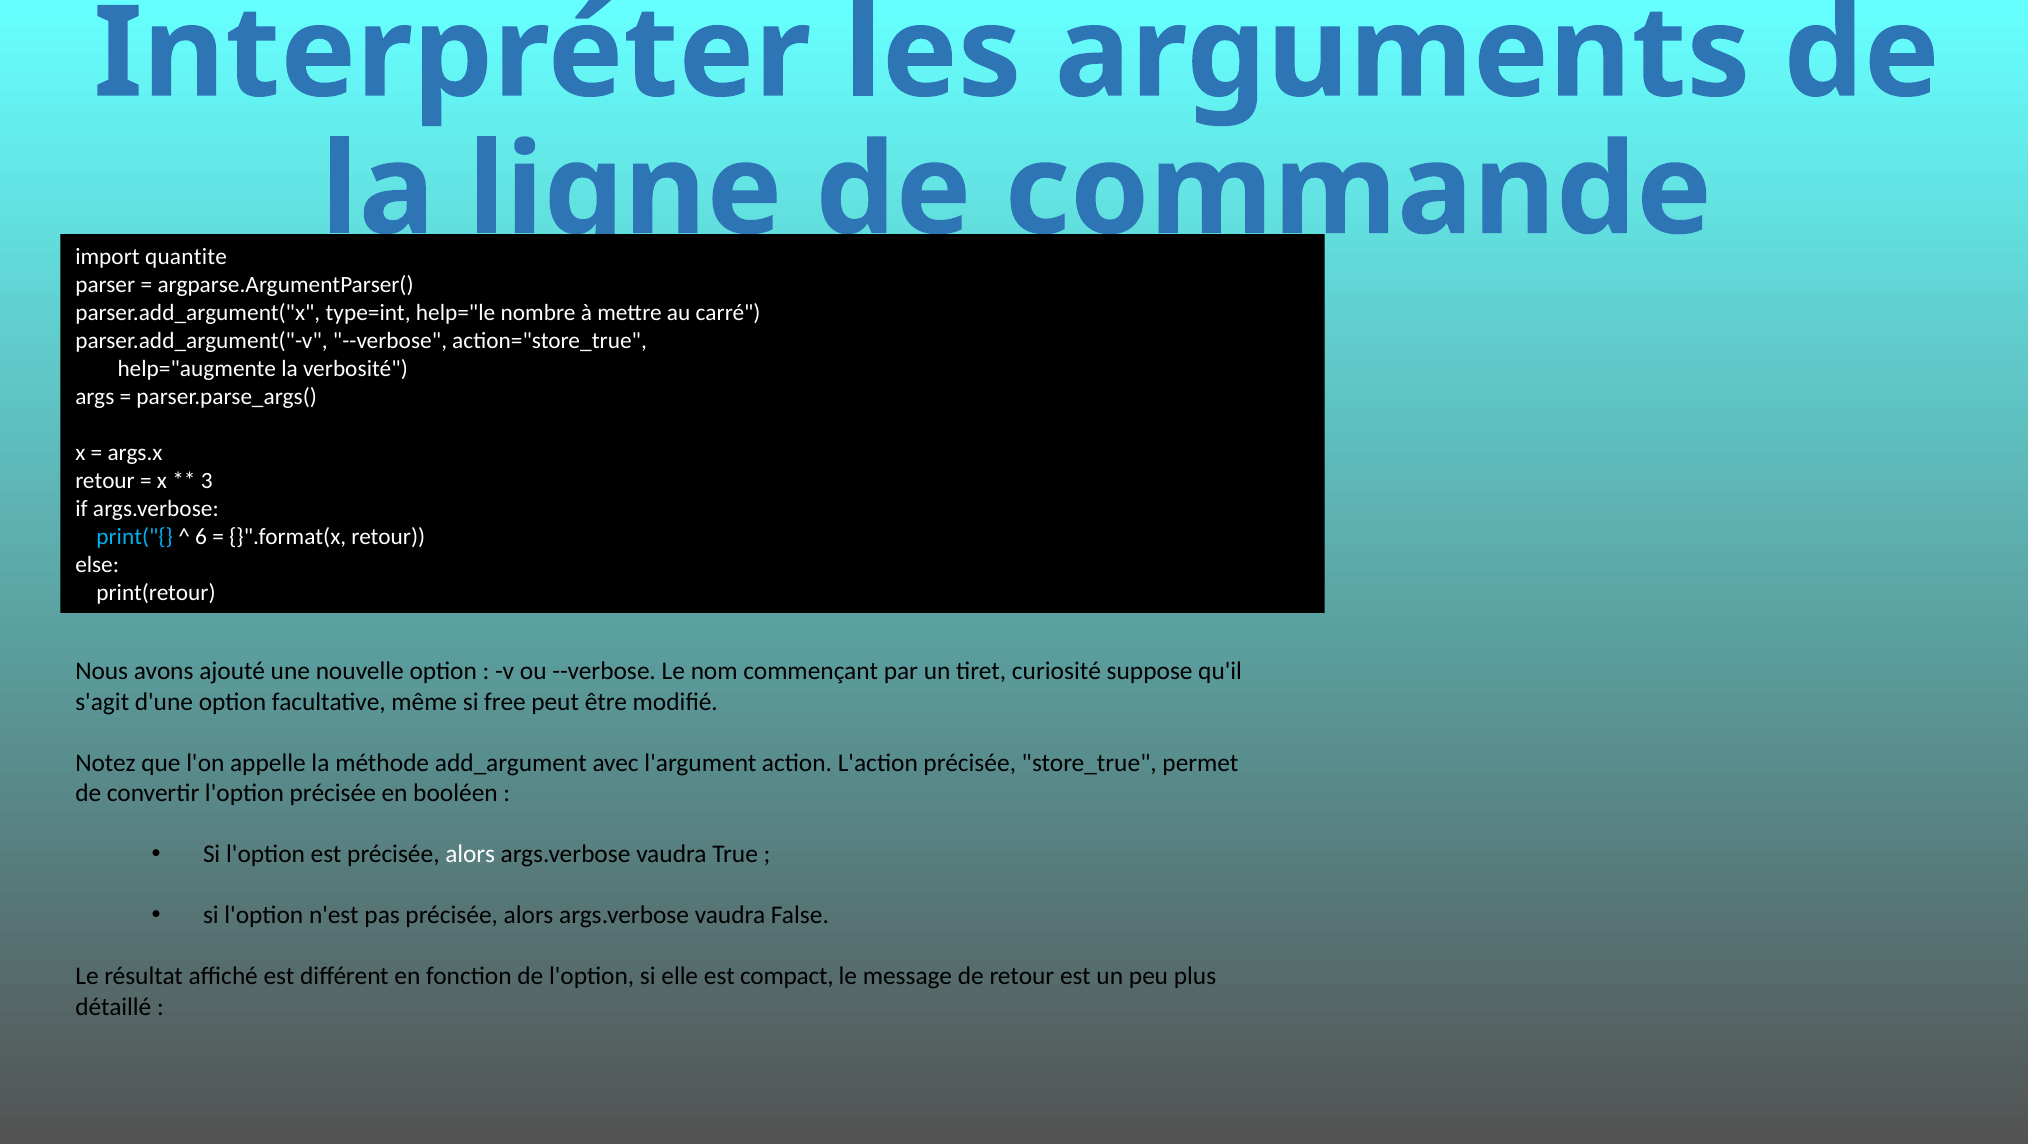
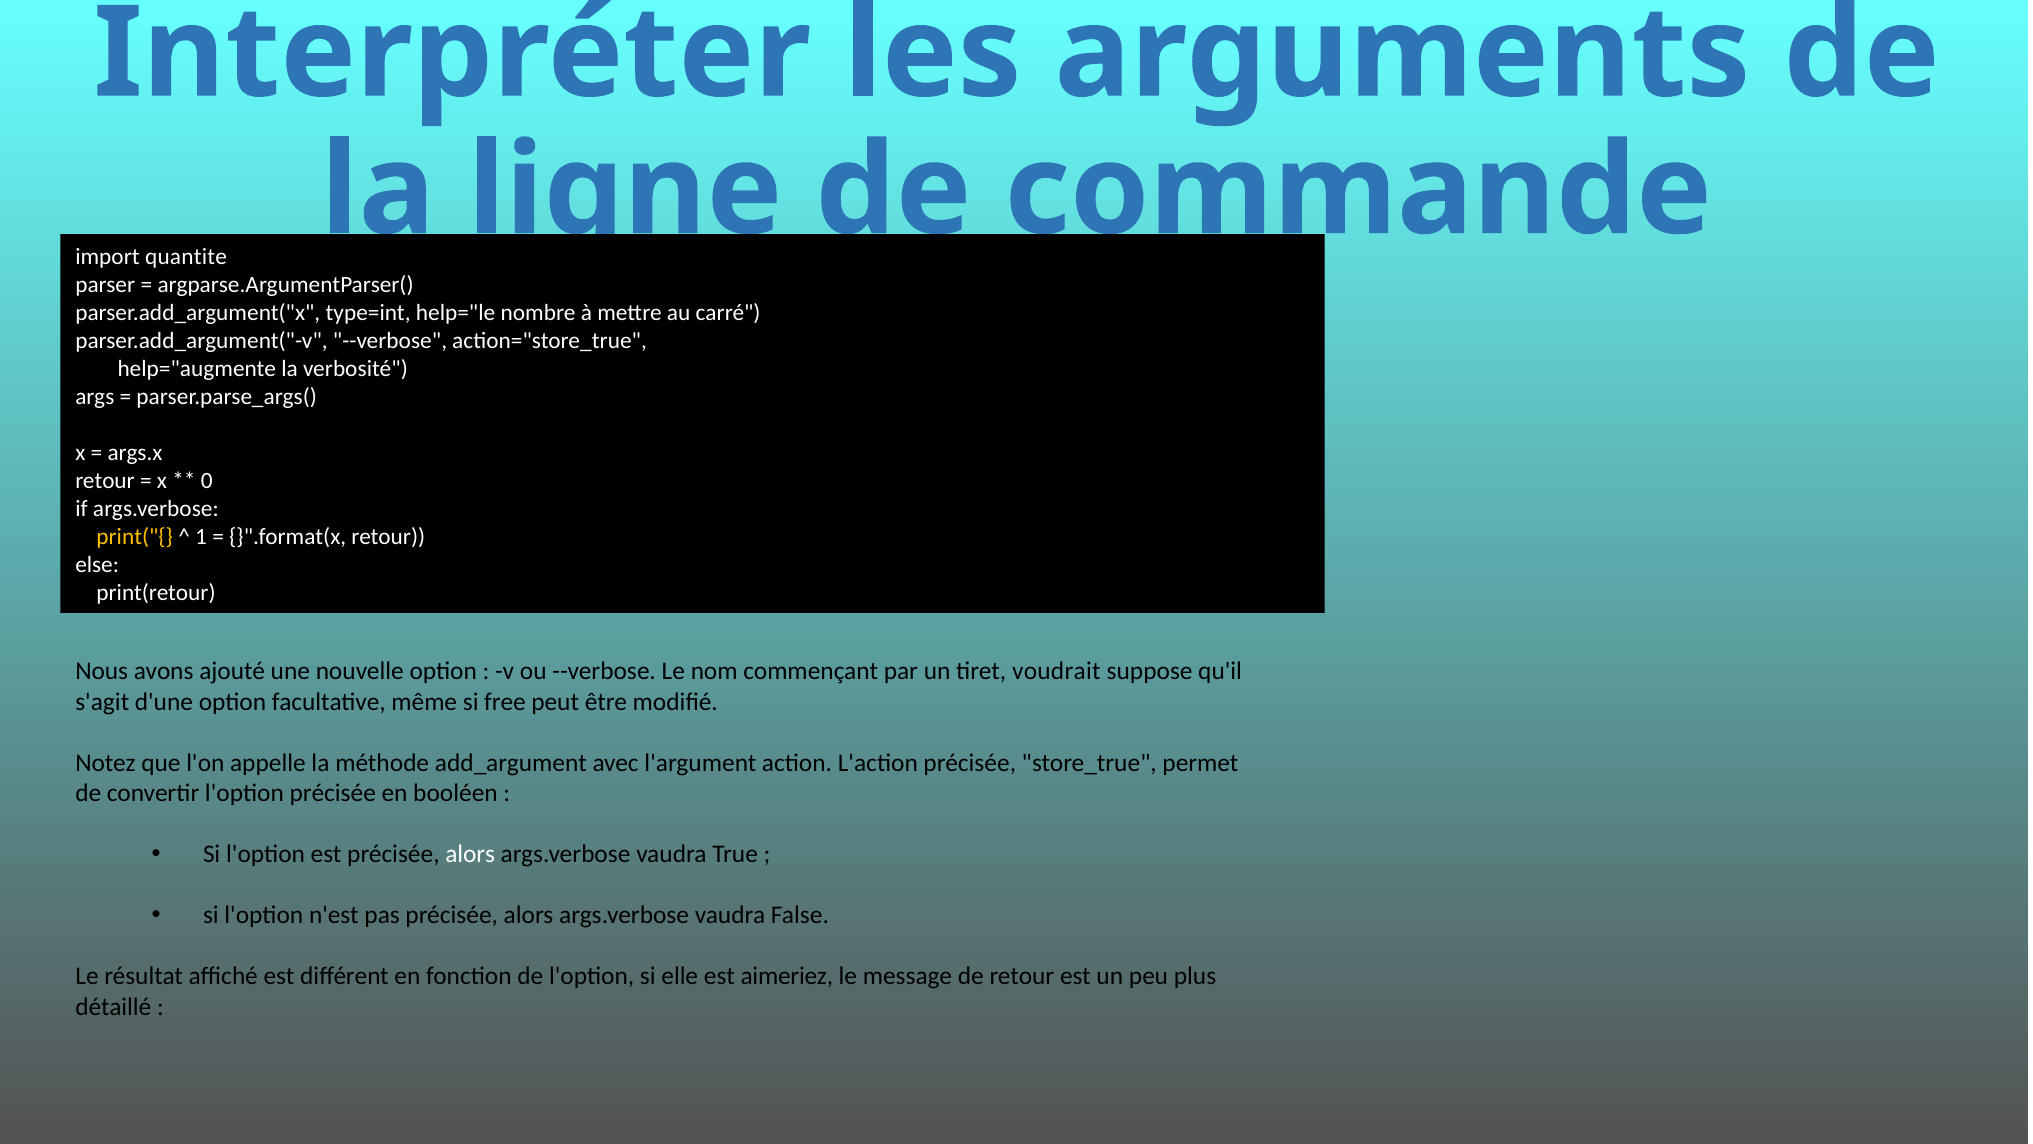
3: 3 -> 0
print("{ colour: light blue -> yellow
6: 6 -> 1
curiosité: curiosité -> voudrait
compact: compact -> aimeriez
